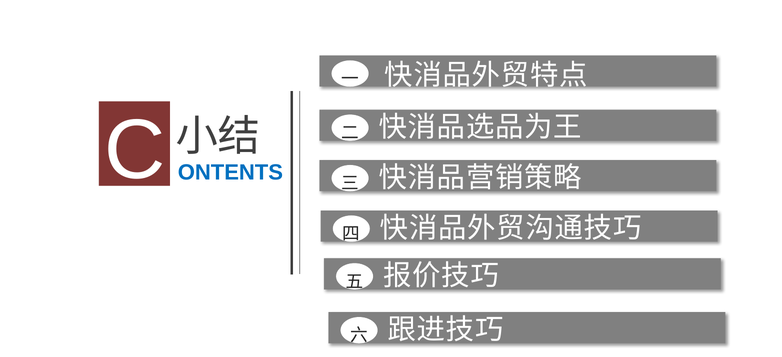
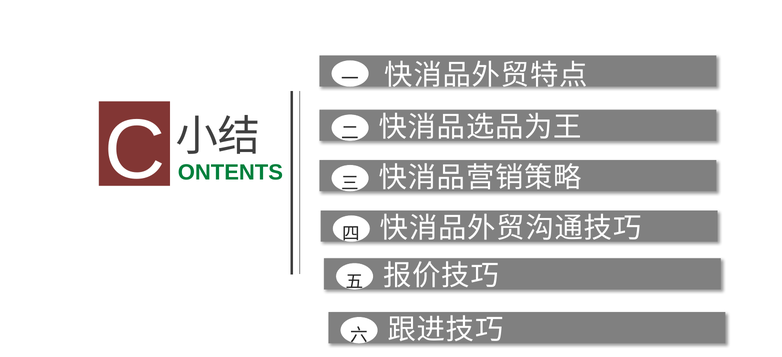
ONTENTS colour: blue -> green
